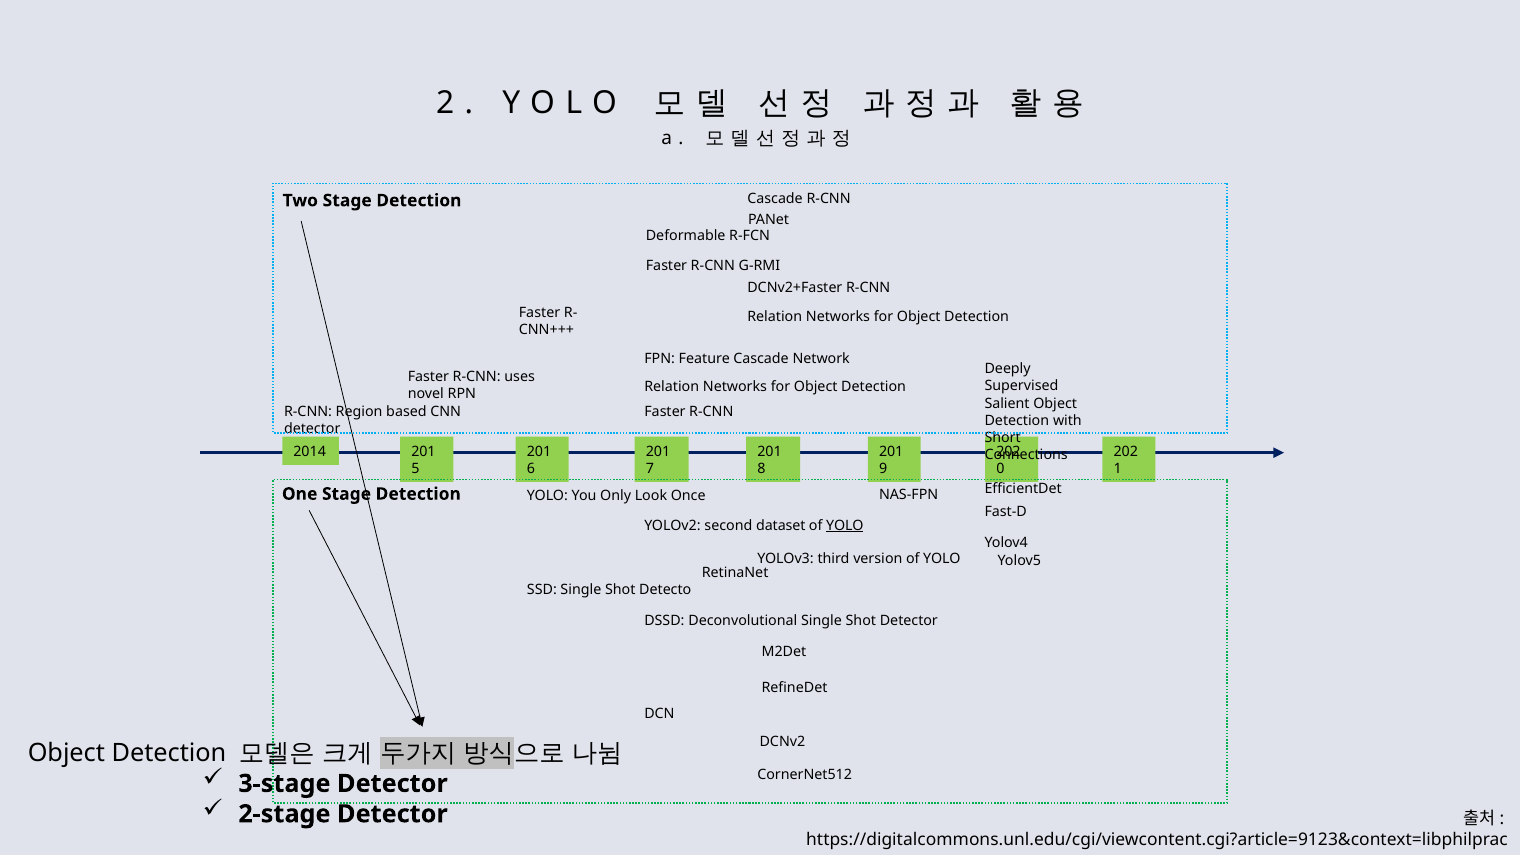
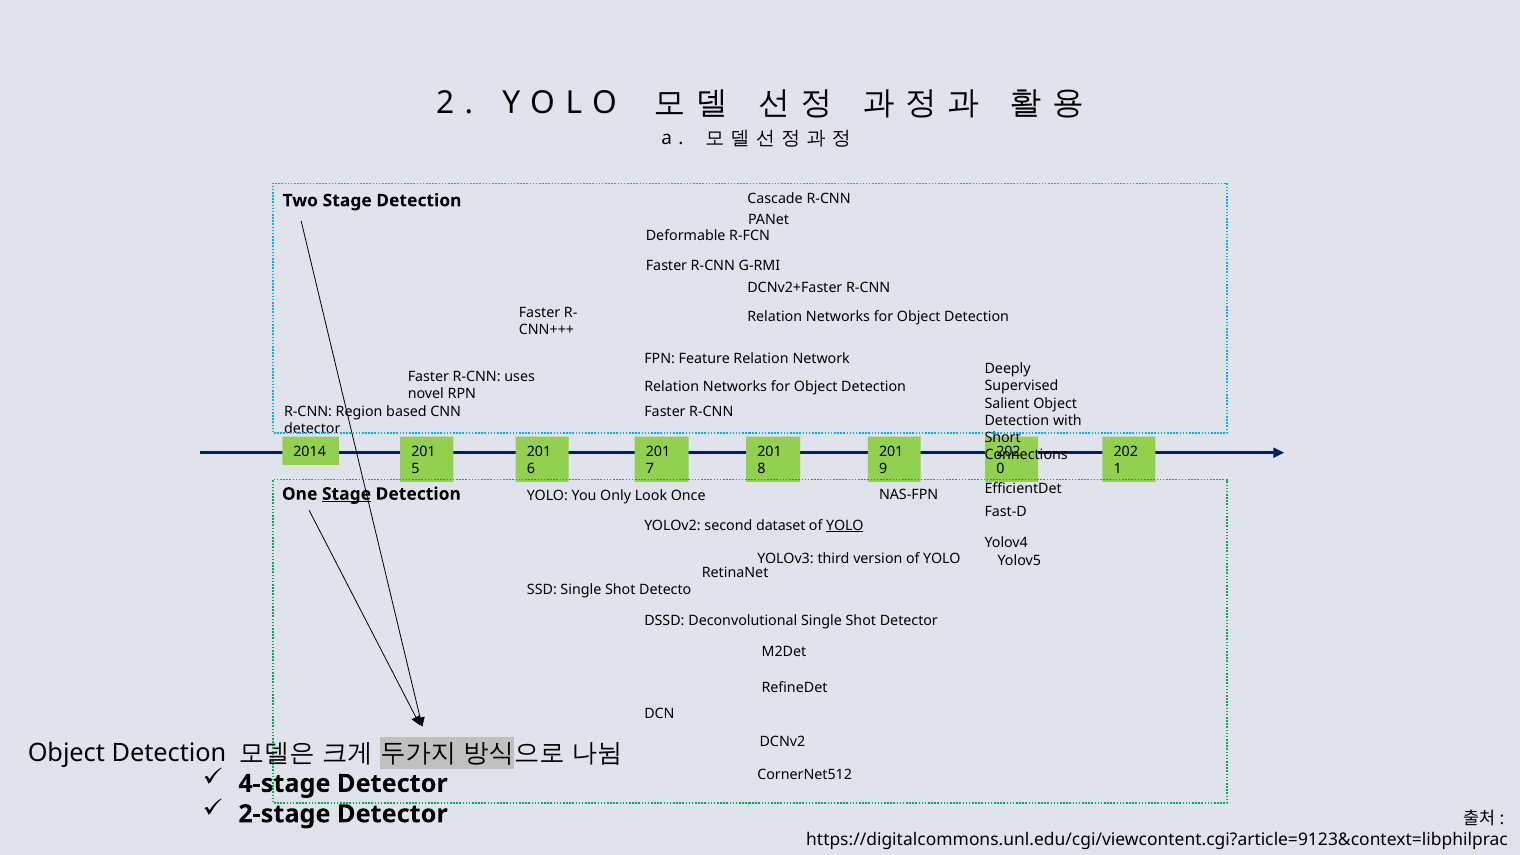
Feature Cascade: Cascade -> Relation
Stage at (347, 494) underline: none -> present
3-stage: 3-stage -> 4-stage
